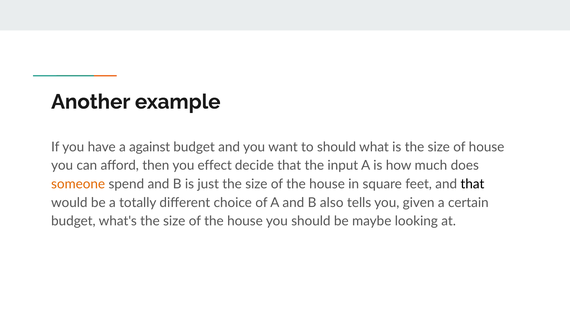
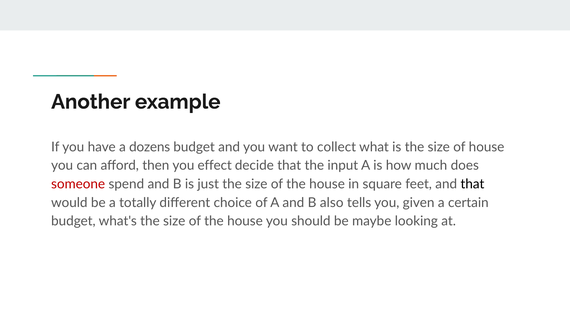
against: against -> dozens
to should: should -> collect
someone colour: orange -> red
